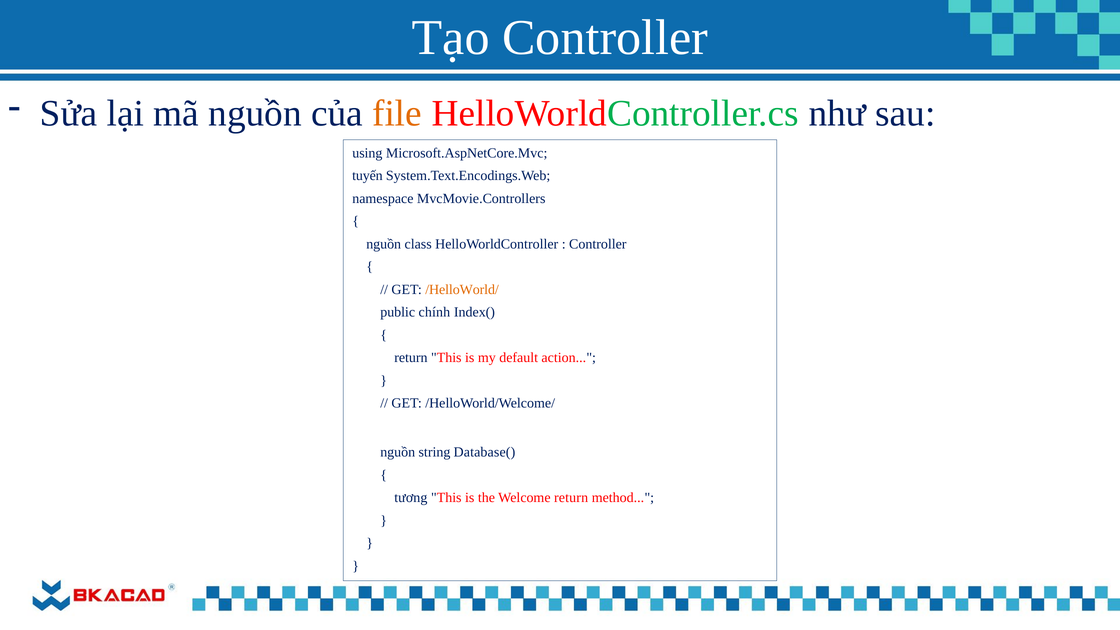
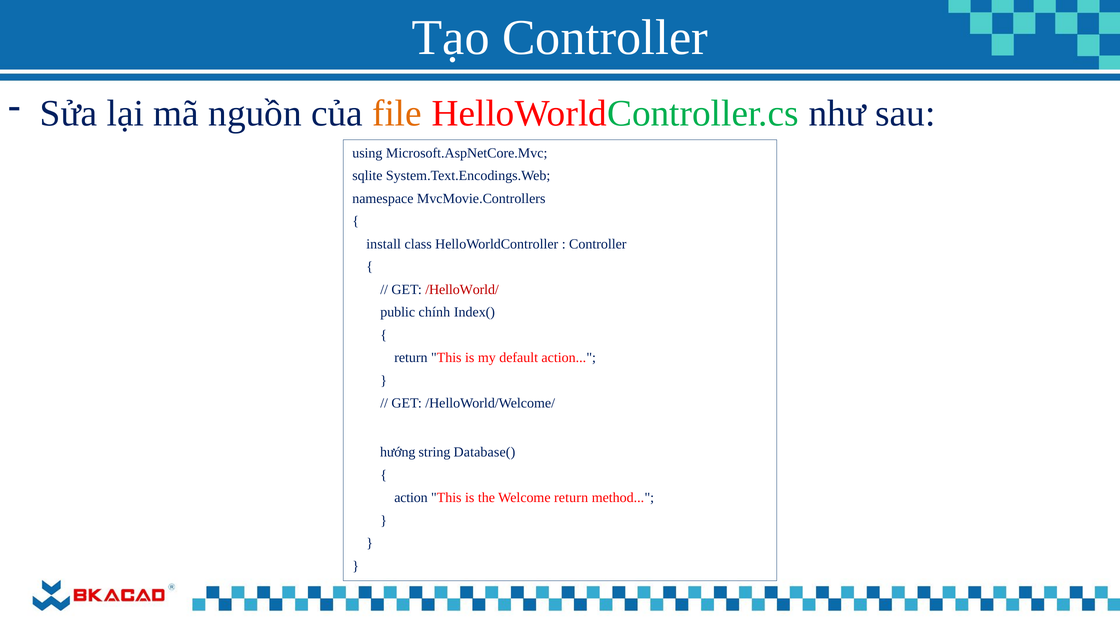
tuyến: tuyến -> sqlite
nguồn at (384, 244): nguồn -> install
/HelloWorld/ colour: orange -> red
nguồn at (398, 452): nguồn -> hướng
tương at (411, 498): tương -> action
